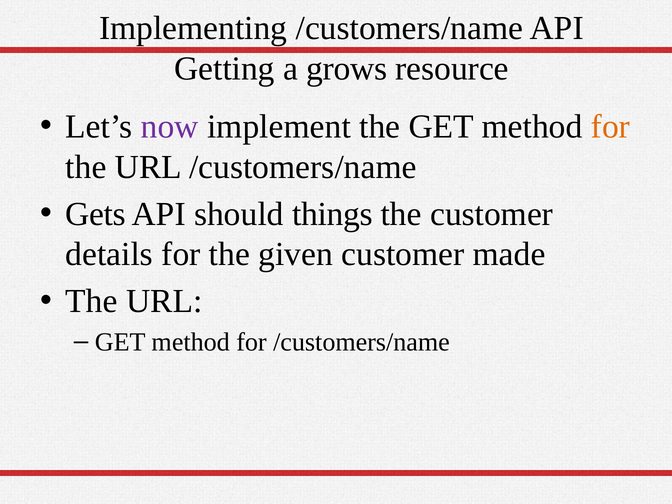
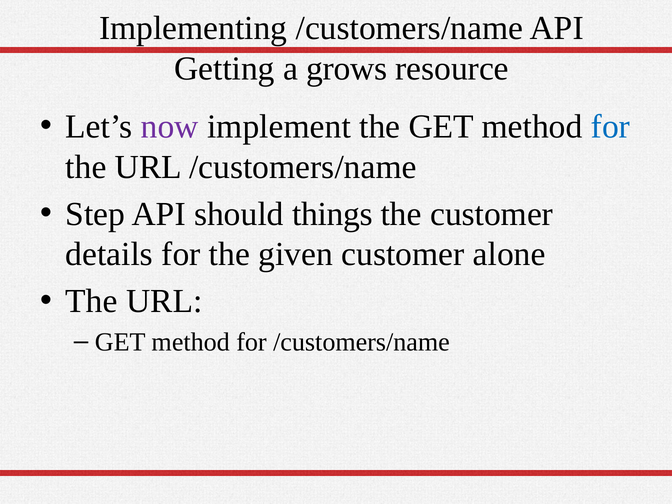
for at (610, 127) colour: orange -> blue
Gets: Gets -> Step
made: made -> alone
